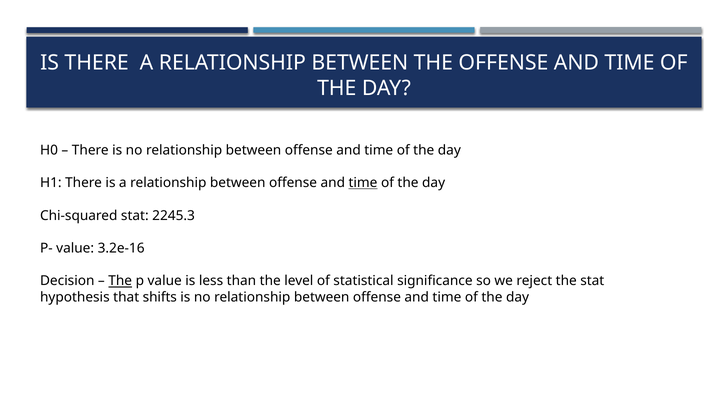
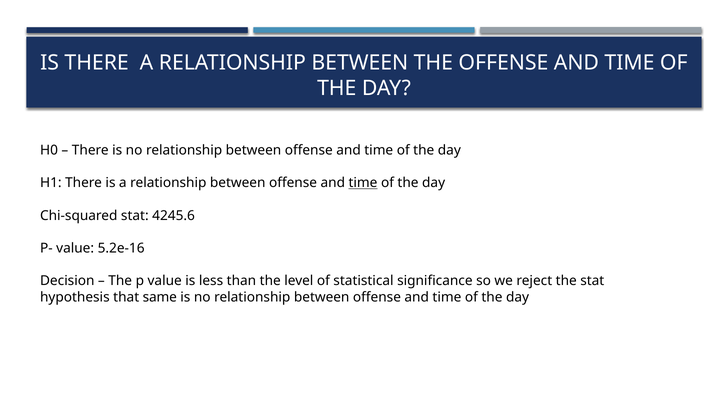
2245.3: 2245.3 -> 4245.6
3.2e-16: 3.2e-16 -> 5.2e-16
The at (120, 281) underline: present -> none
shifts: shifts -> same
